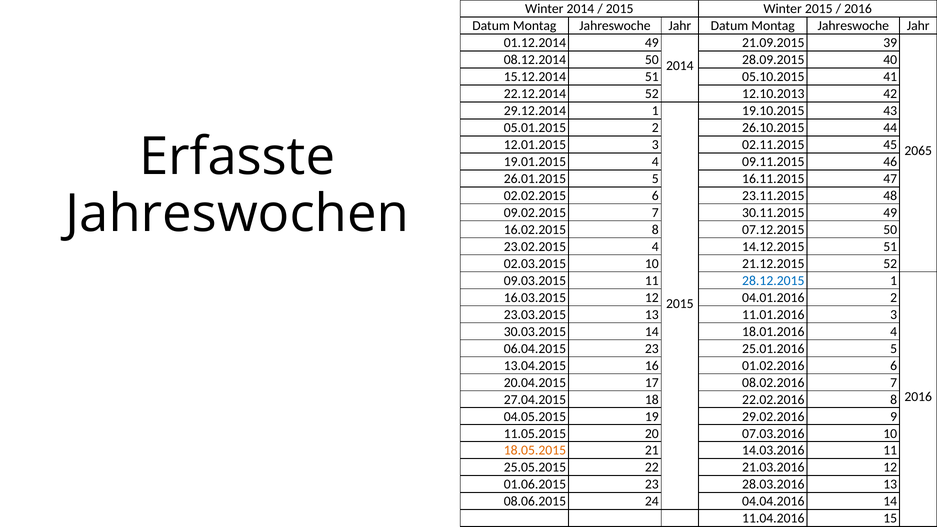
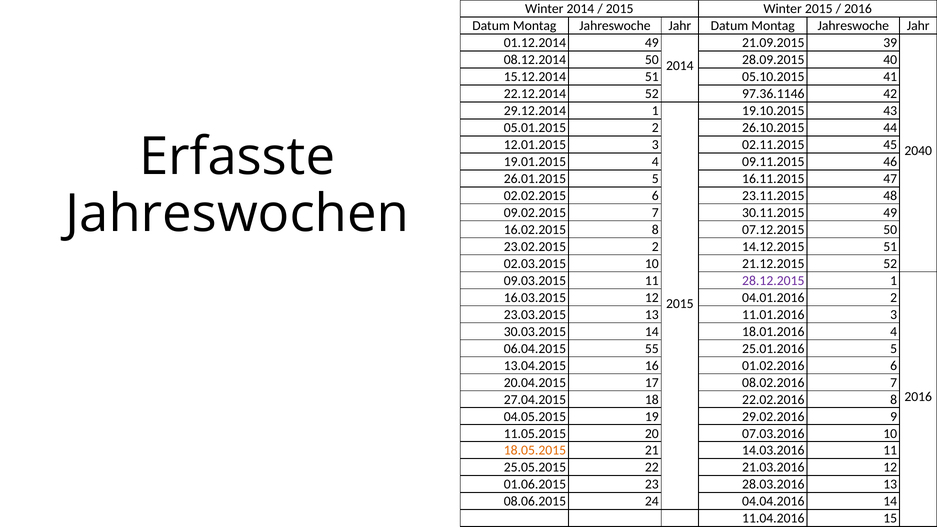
12.10.2013: 12.10.2013 -> 97.36.1146
2065: 2065 -> 2040
23.02.2015 4: 4 -> 2
28.12.2015 colour: blue -> purple
06.04.2015 23: 23 -> 55
